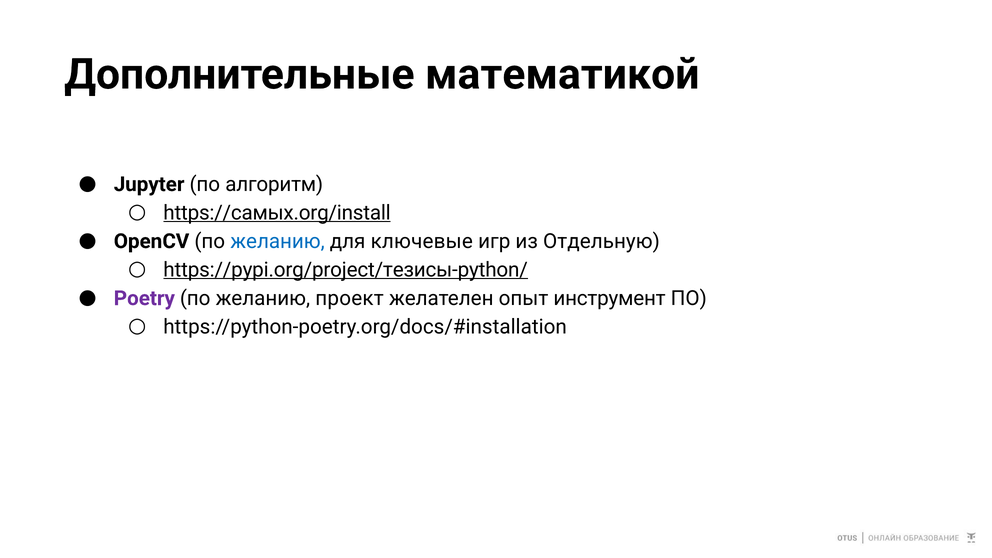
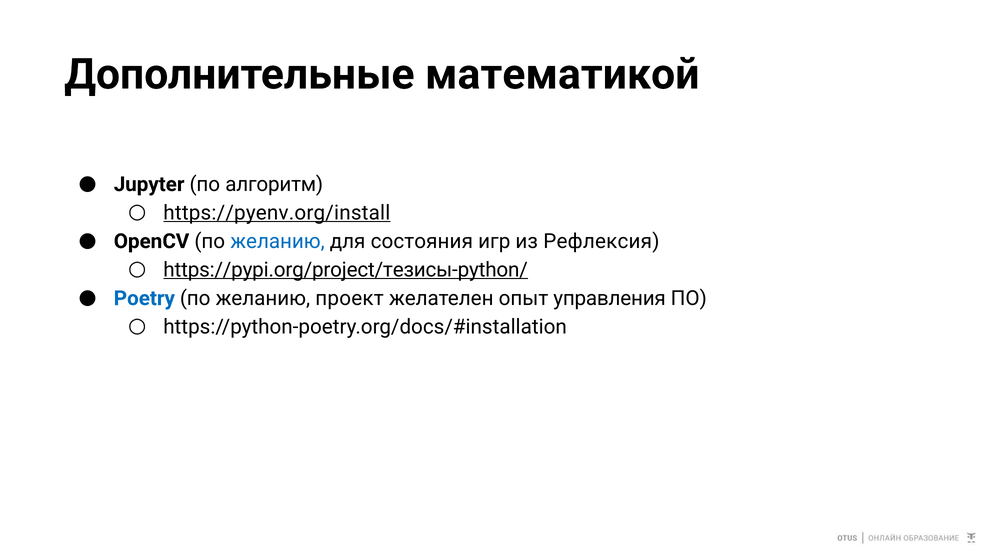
https://самых.org/install: https://самых.org/install -> https://pyenv.org/install
ключевые: ключевые -> состояния
Отдельную: Отдельную -> Рефлексия
Poetry colour: purple -> blue
инструмент: инструмент -> управления
